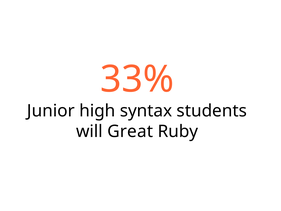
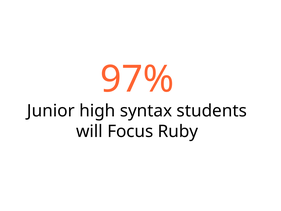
33%: 33% -> 97%
Great: Great -> Focus
